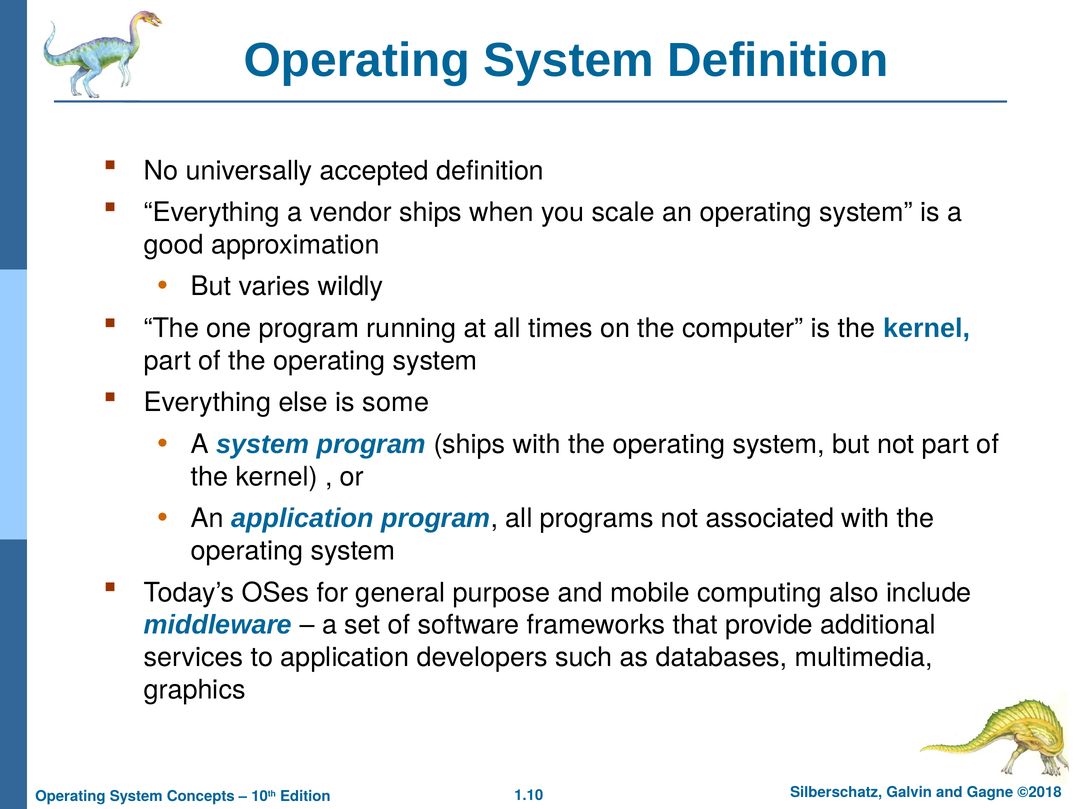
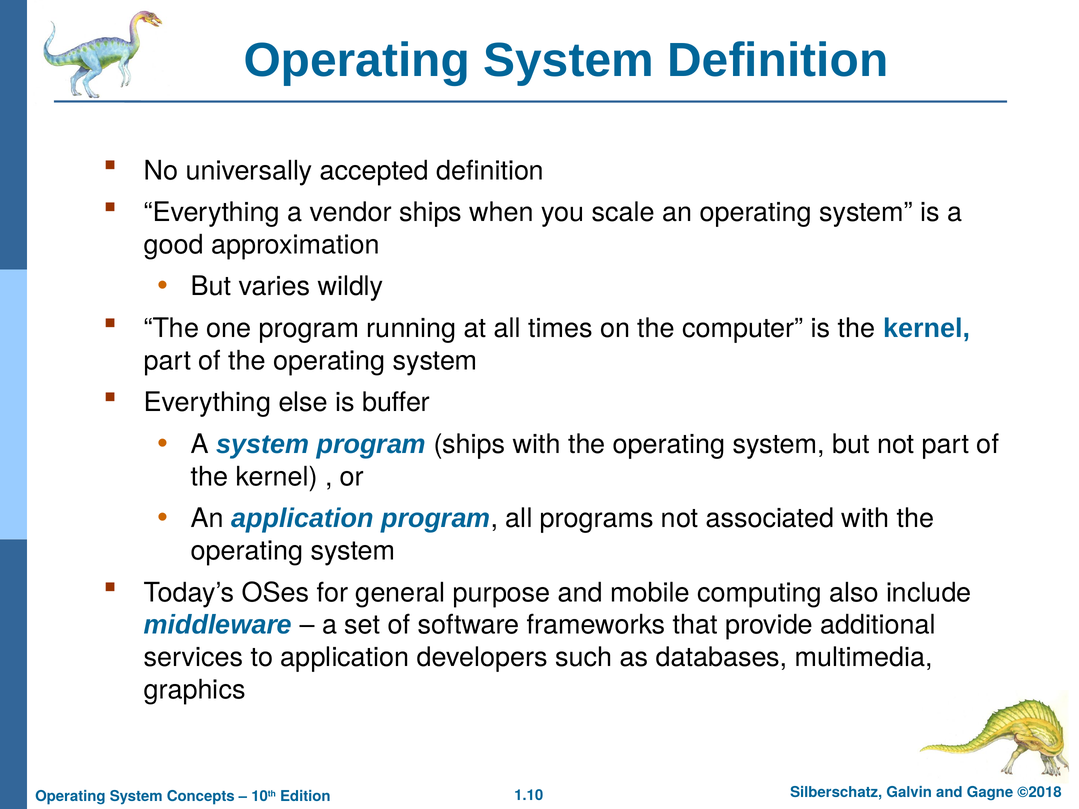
some: some -> buffer
